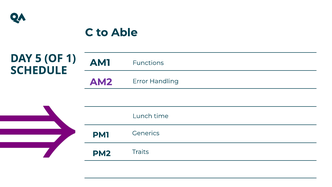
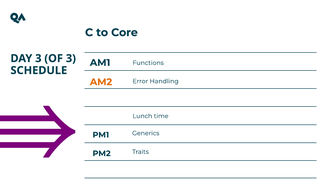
Able: Able -> Core
DAY 5: 5 -> 3
OF 1: 1 -> 3
AM2 colour: purple -> orange
